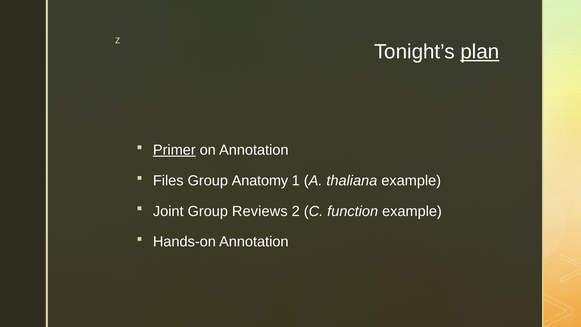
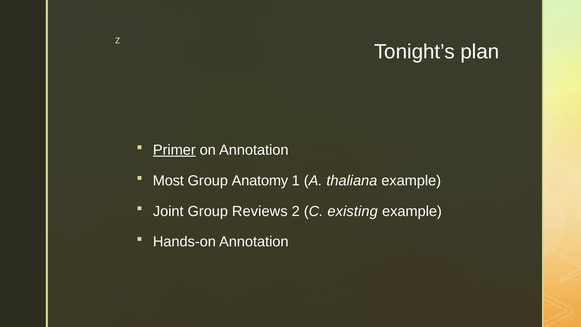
plan underline: present -> none
Files: Files -> Most
function: function -> existing
